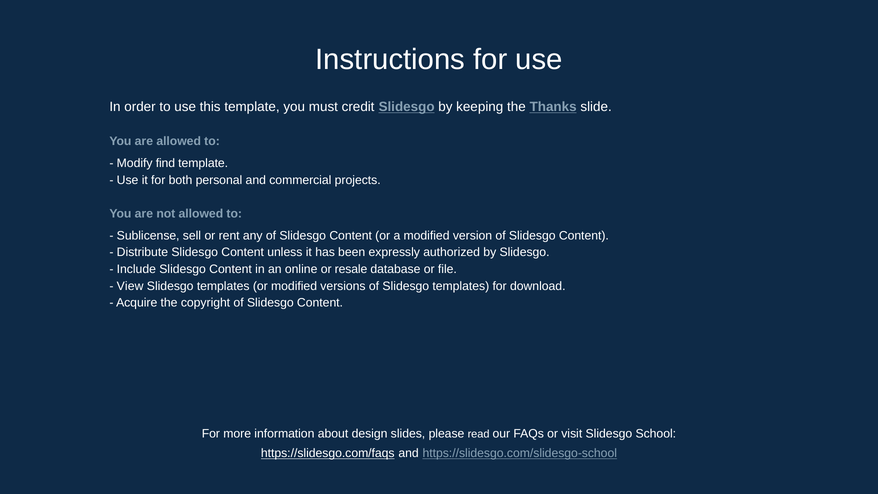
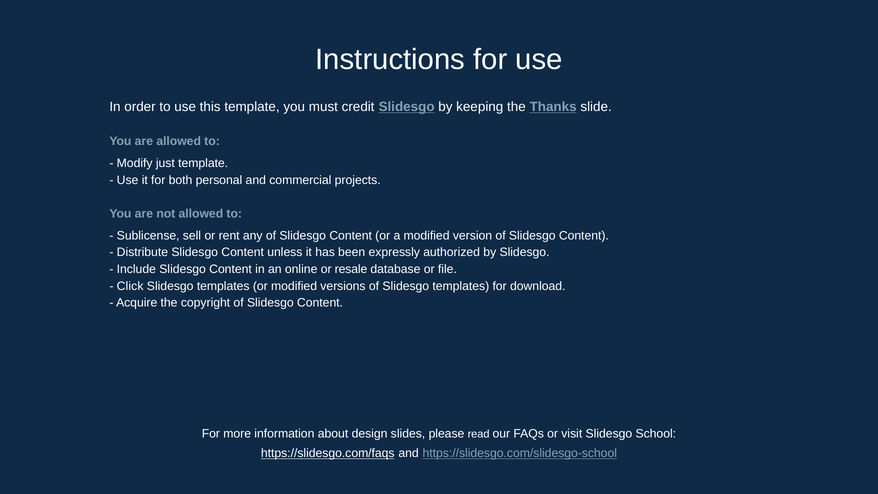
find: find -> just
View: View -> Click
